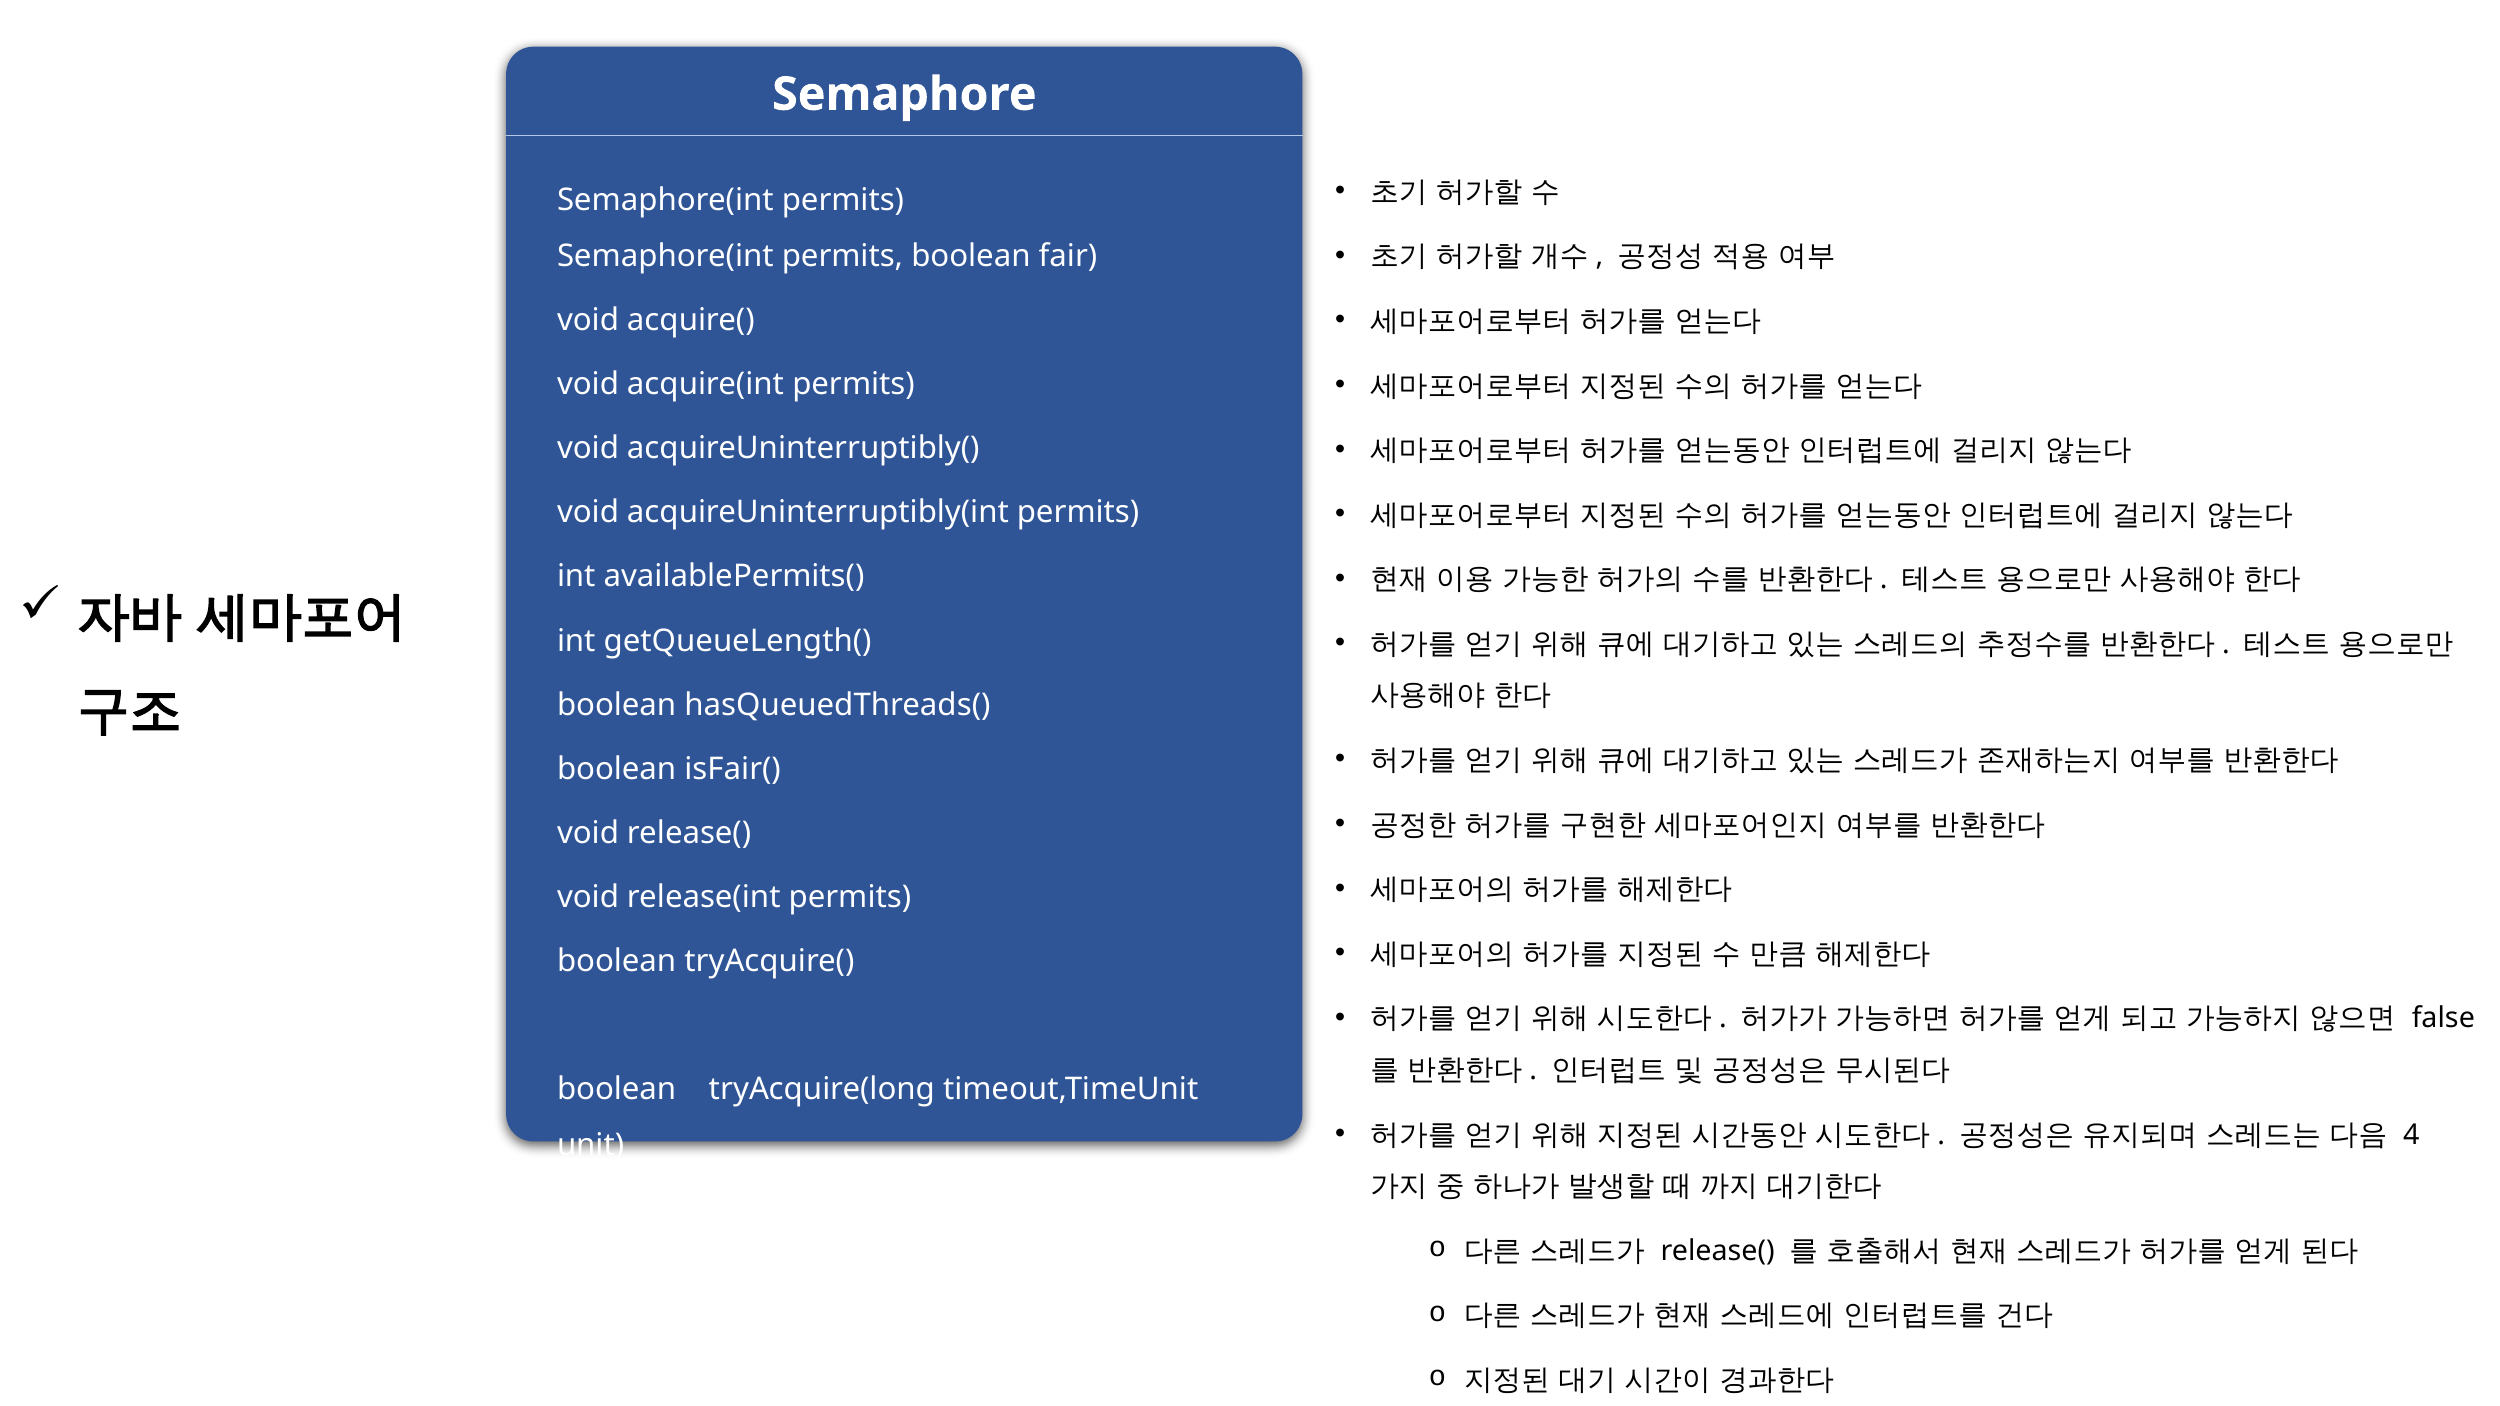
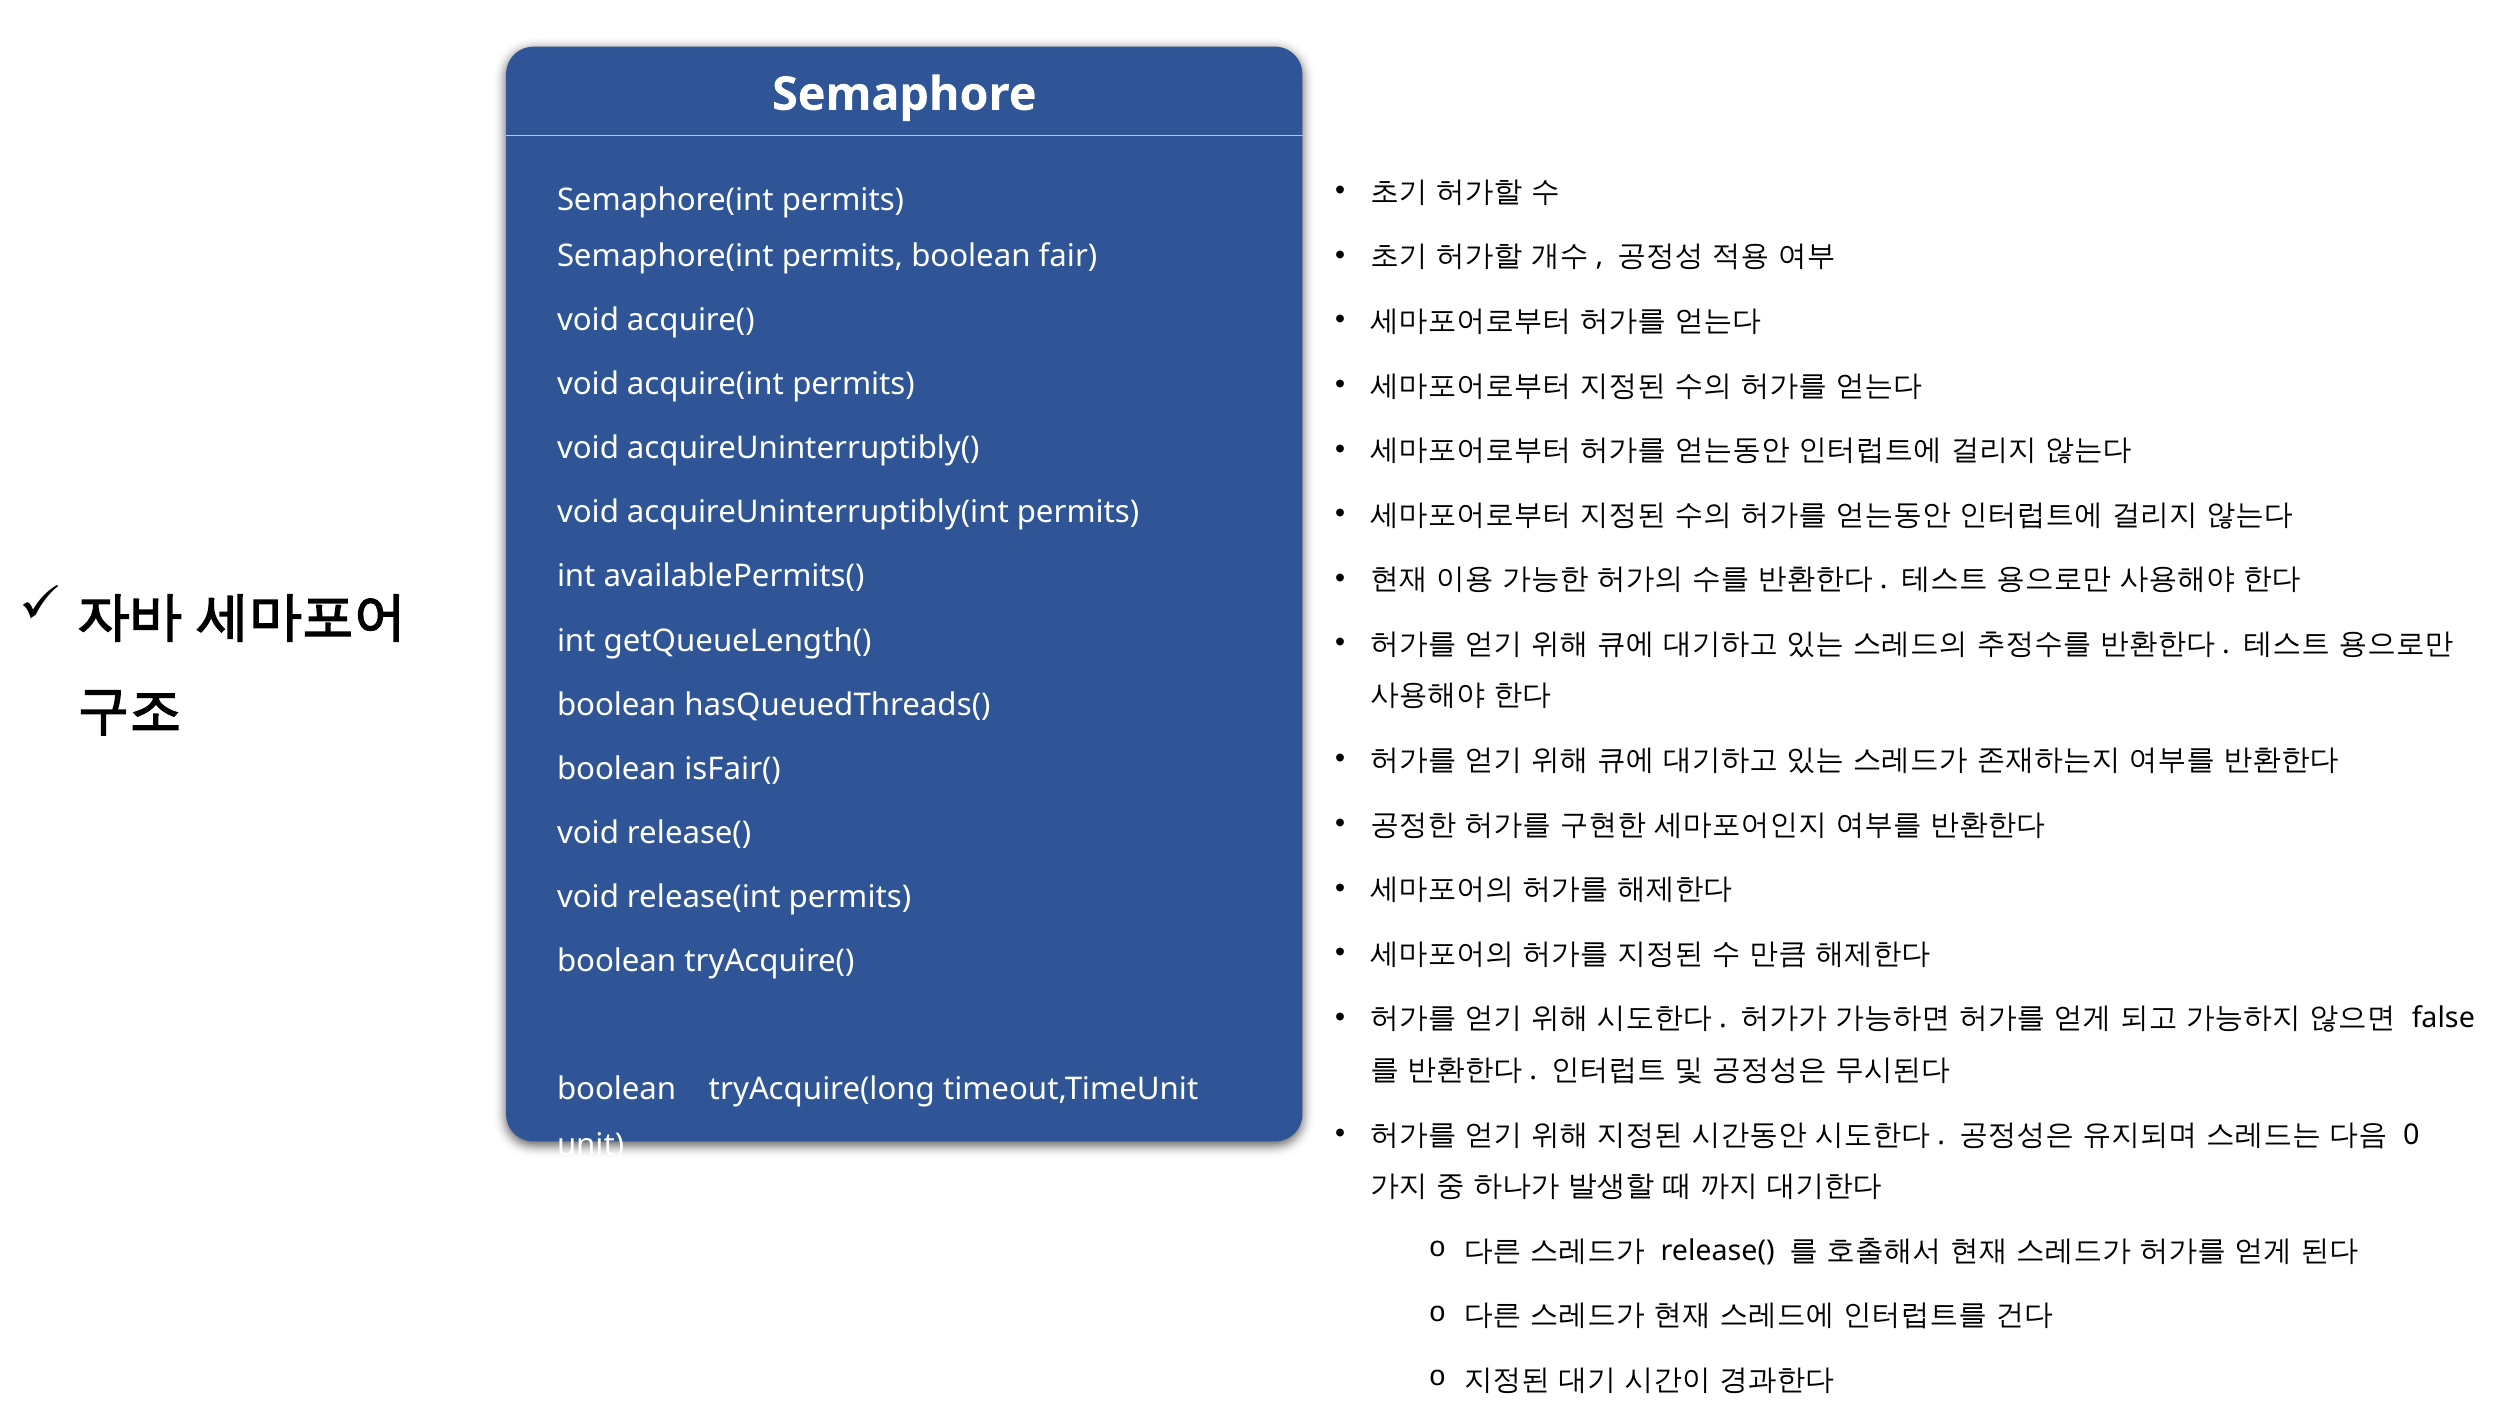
4: 4 -> 0
